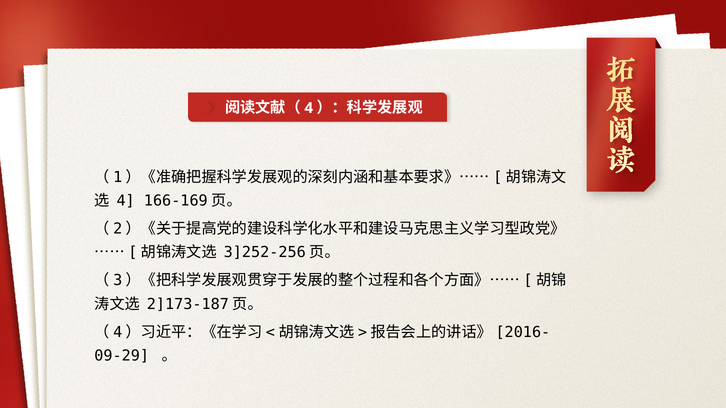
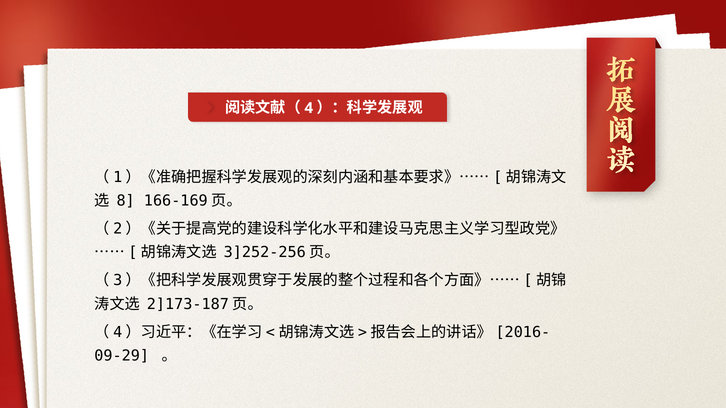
4 at (126, 201): 4 -> 8
